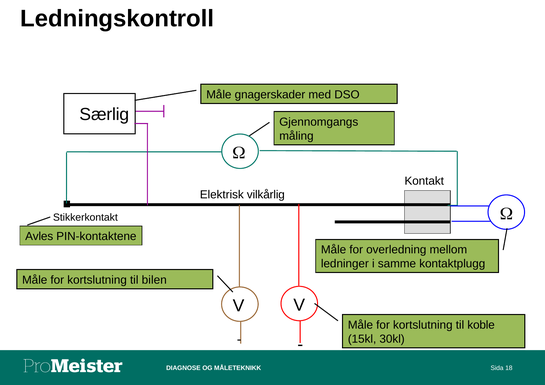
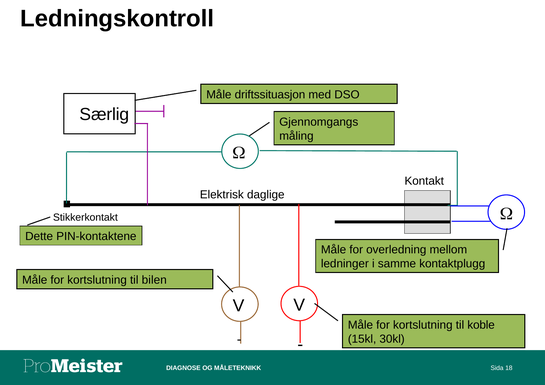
gnagerskader: gnagerskader -> driftssituasjon
vilkårlig: vilkårlig -> daglige
Avles: Avles -> Dette
